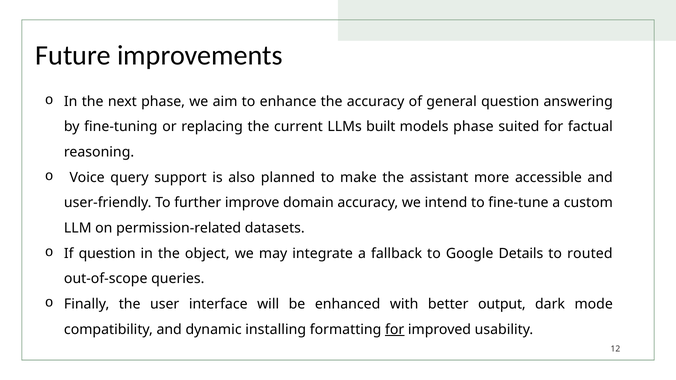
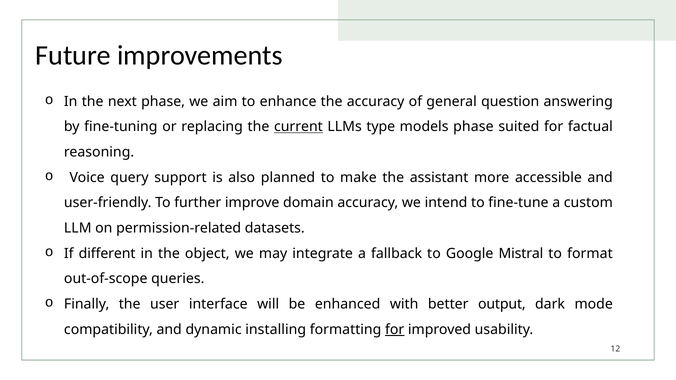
current underline: none -> present
built: built -> type
If question: question -> different
Details: Details -> Mistral
routed: routed -> format
